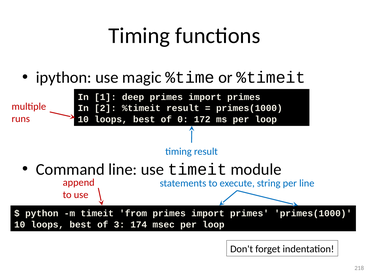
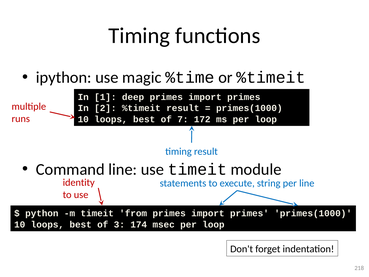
0: 0 -> 7
append: append -> identity
